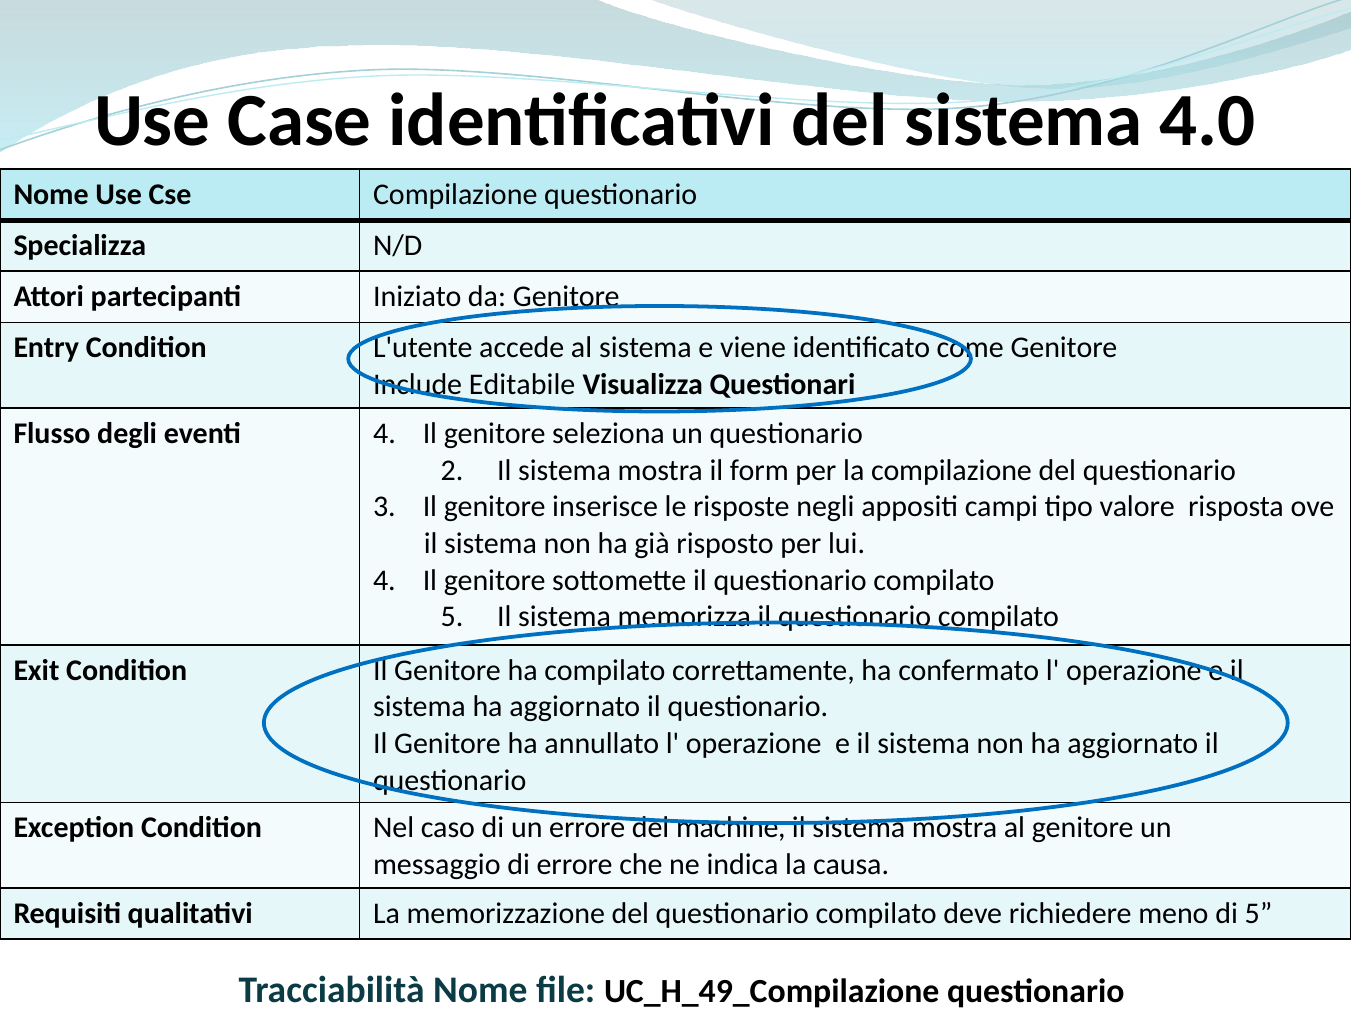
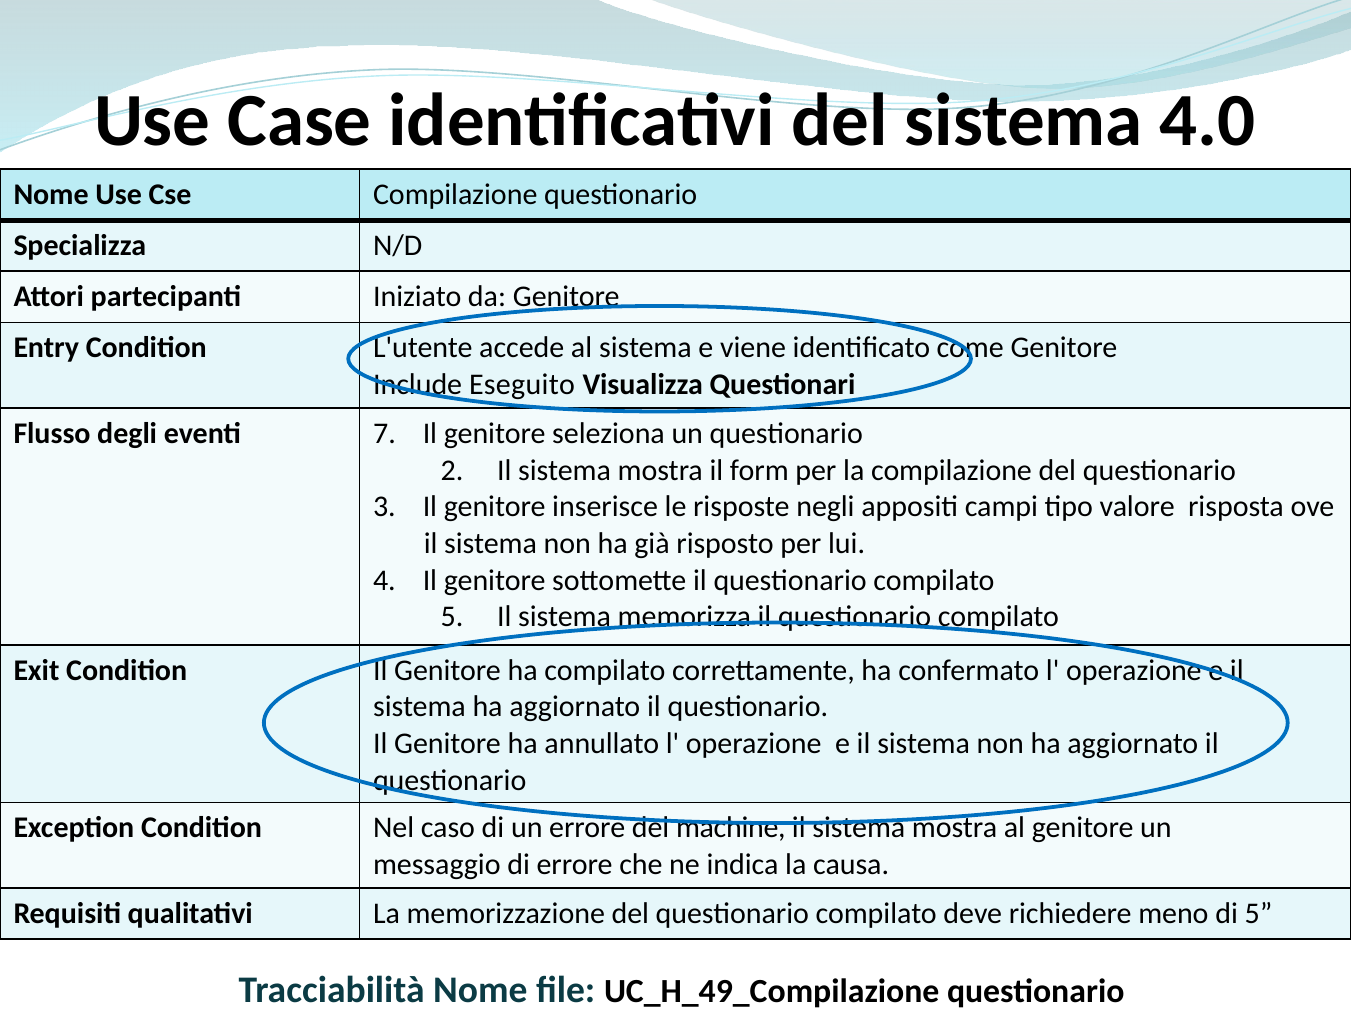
Editabile: Editabile -> Eseguito
eventi 4: 4 -> 7
